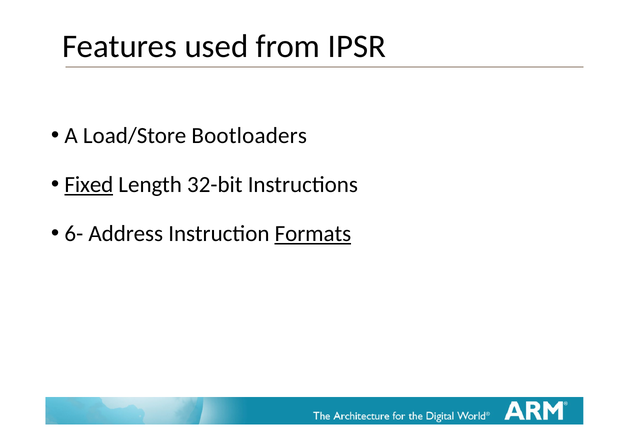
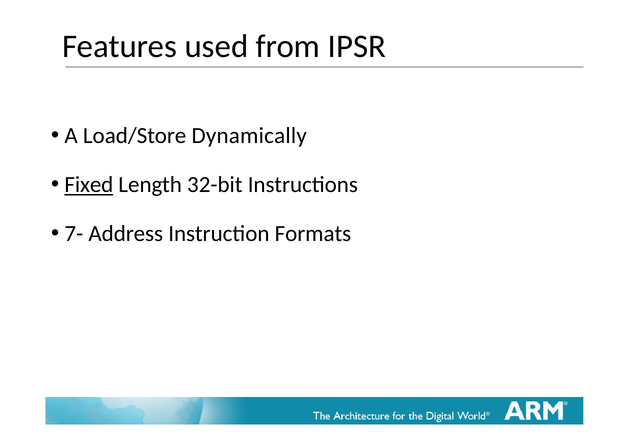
Bootloaders: Bootloaders -> Dynamically
6-: 6- -> 7-
Formats underline: present -> none
